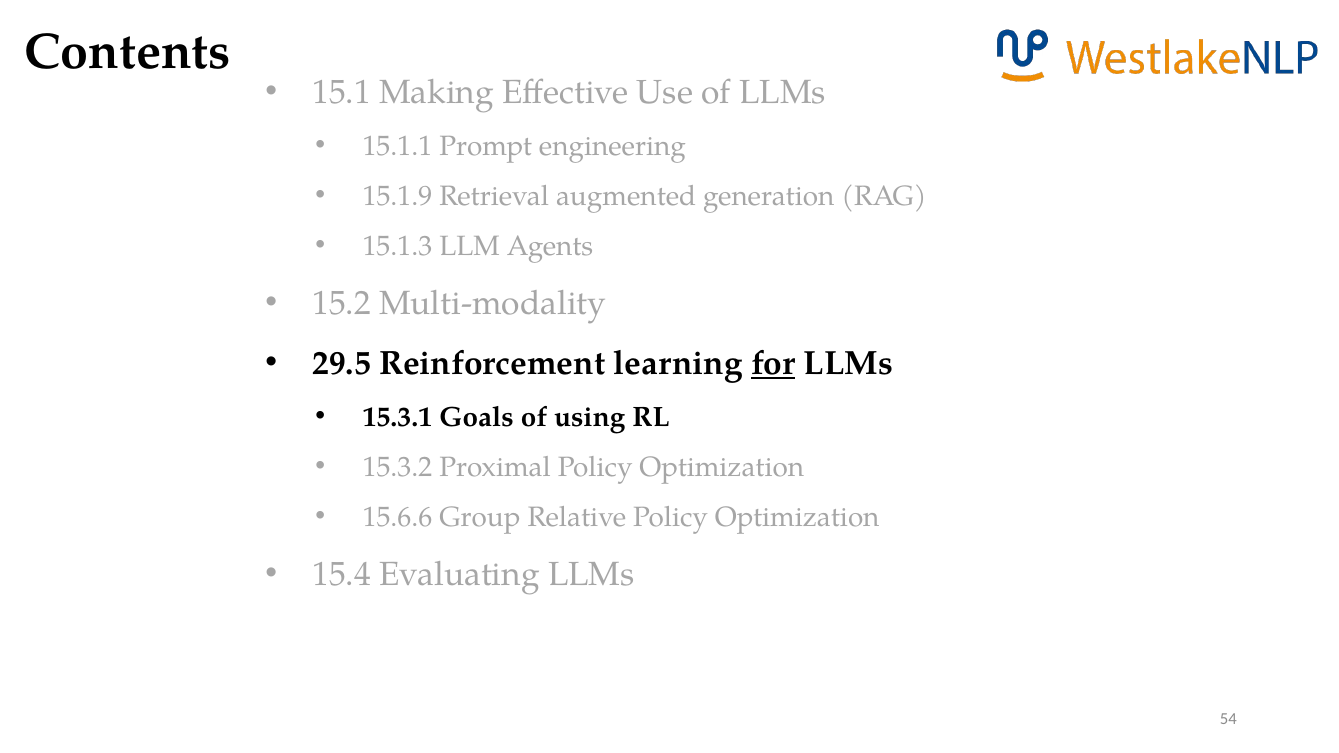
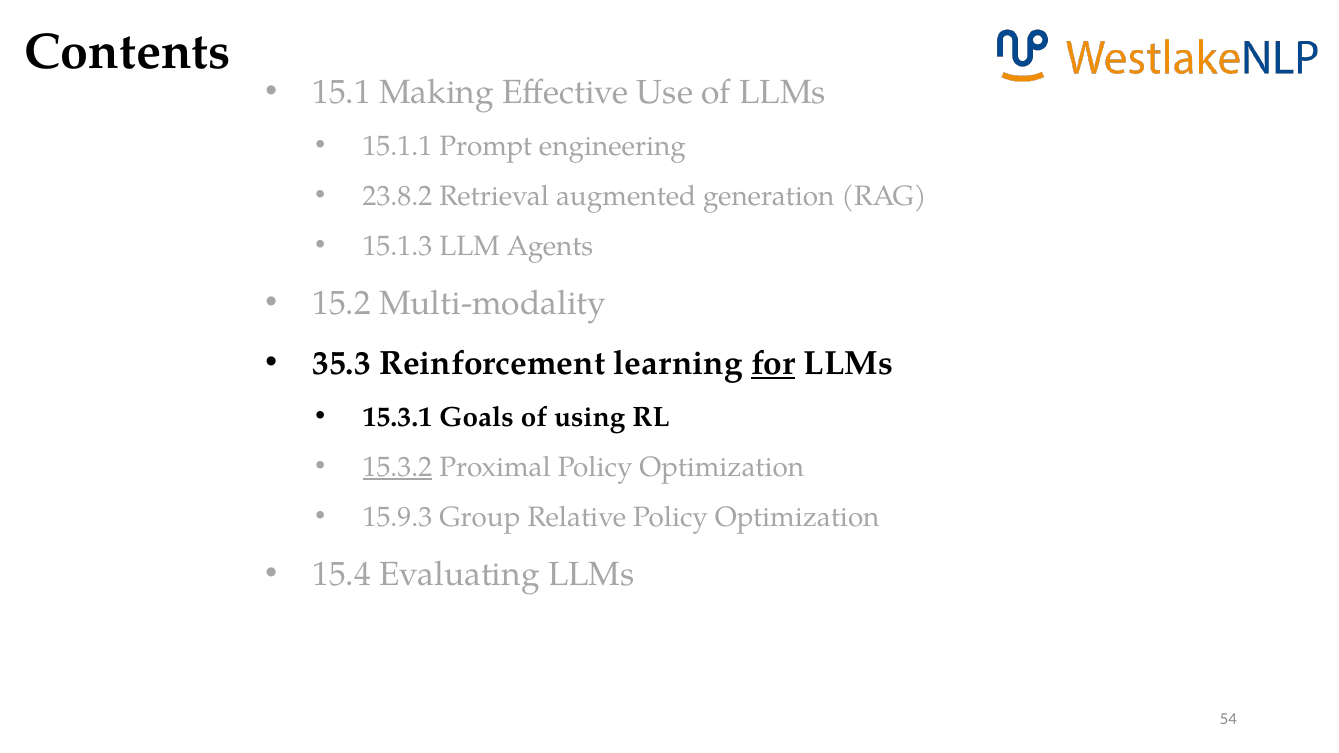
15.1.9: 15.1.9 -> 23.8.2
29.5: 29.5 -> 35.3
15.3.2 underline: none -> present
15.6.6: 15.6.6 -> 15.9.3
